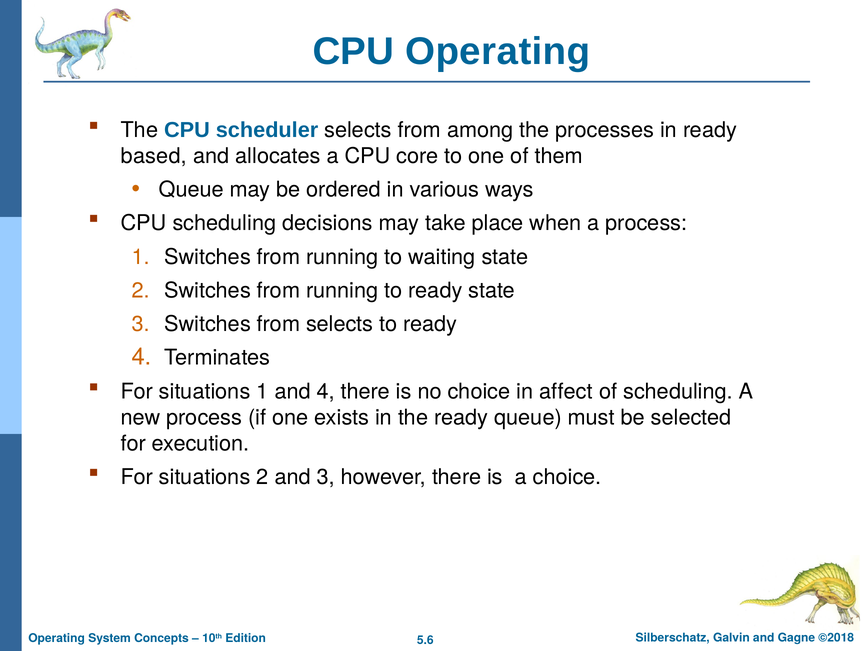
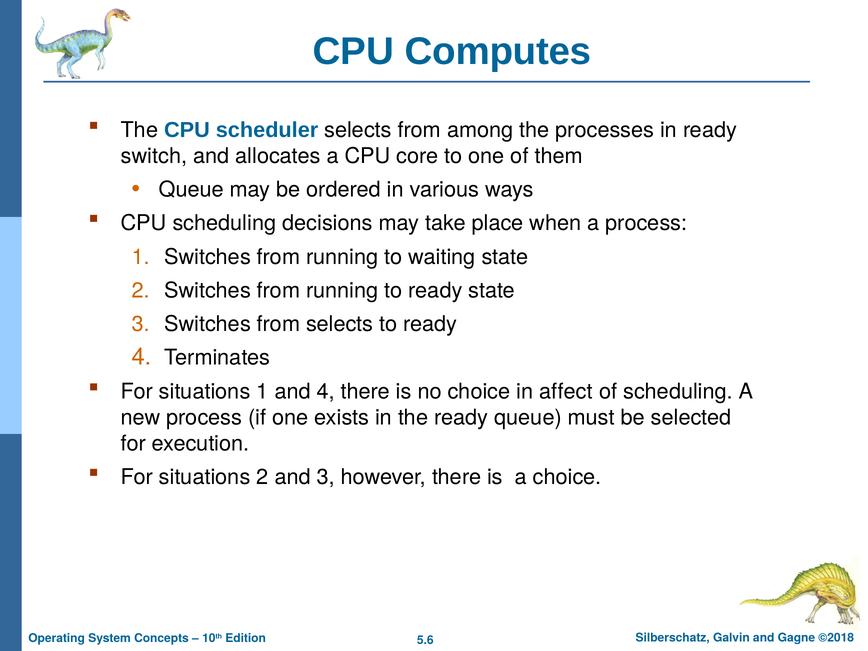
CPU Operating: Operating -> Computes
based: based -> switch
